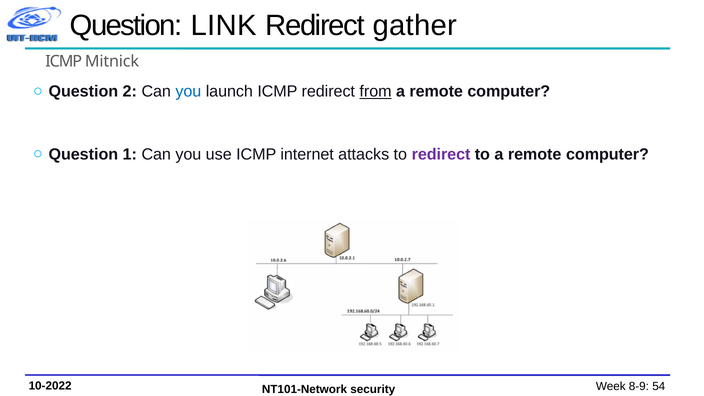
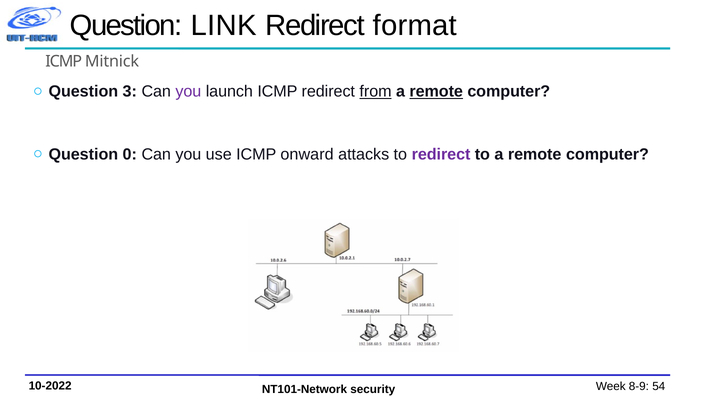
gather: gather -> format
2: 2 -> 3
you at (188, 92) colour: blue -> purple
remote at (436, 92) underline: none -> present
1: 1 -> 0
internet: internet -> onward
